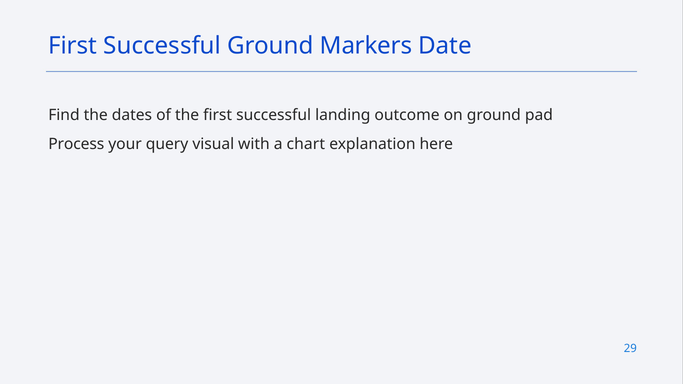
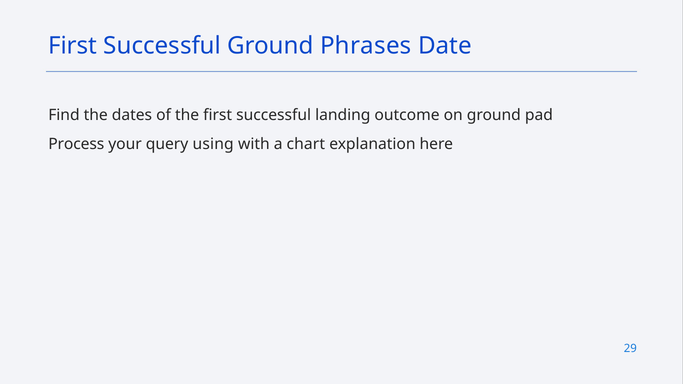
Markers: Markers -> Phrases
visual: visual -> using
